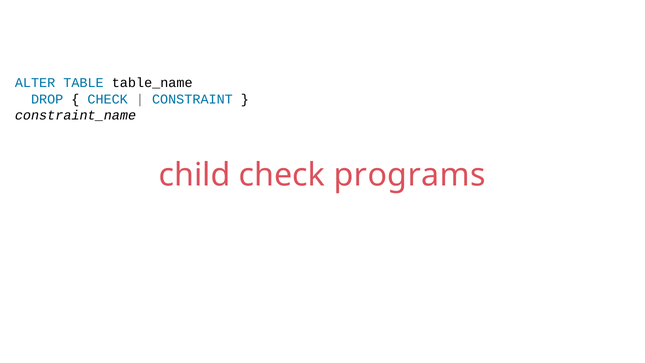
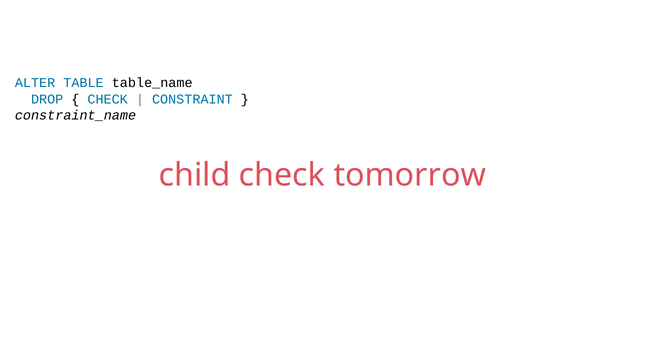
programs: programs -> tomorrow
